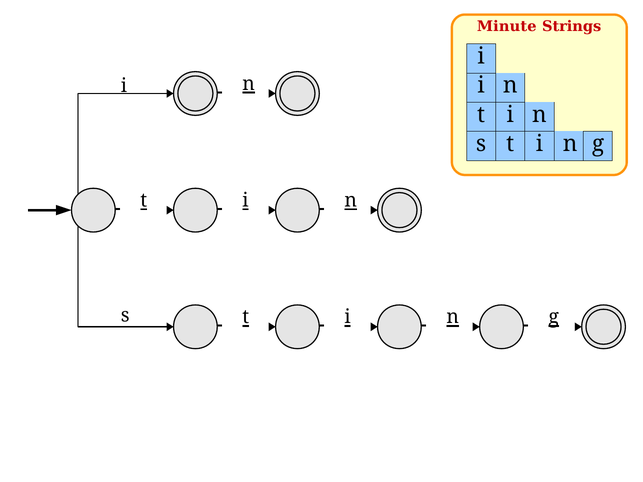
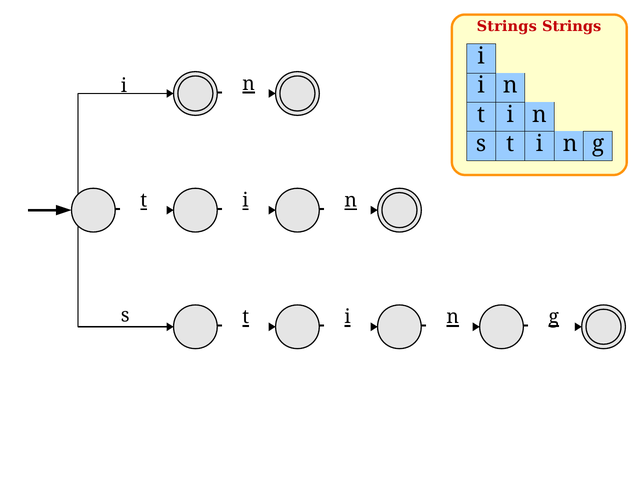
Minute at (507, 26): Minute -> Strings
